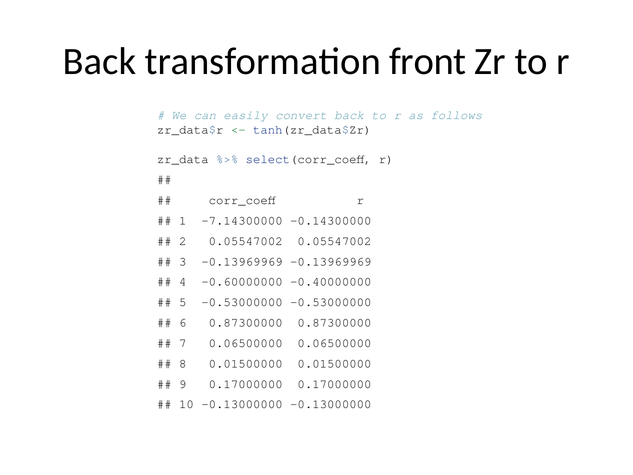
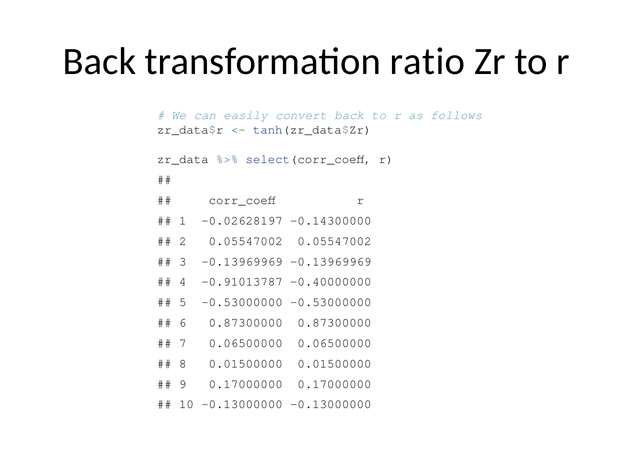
front: front -> ratio
-7.14300000: -7.14300000 -> -0.02628197
-0.60000000: -0.60000000 -> -0.91013787
